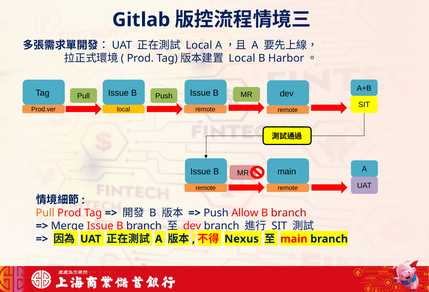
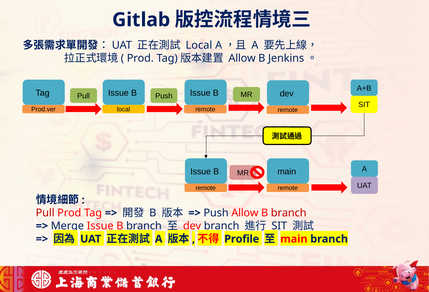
Local at (242, 58): Local -> Allow
Harbor: Harbor -> Jenkins
Pull at (45, 213) colour: orange -> red
Nexus: Nexus -> Profile
